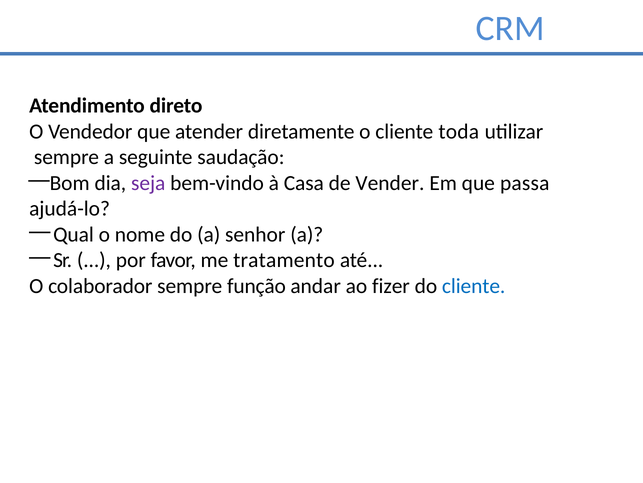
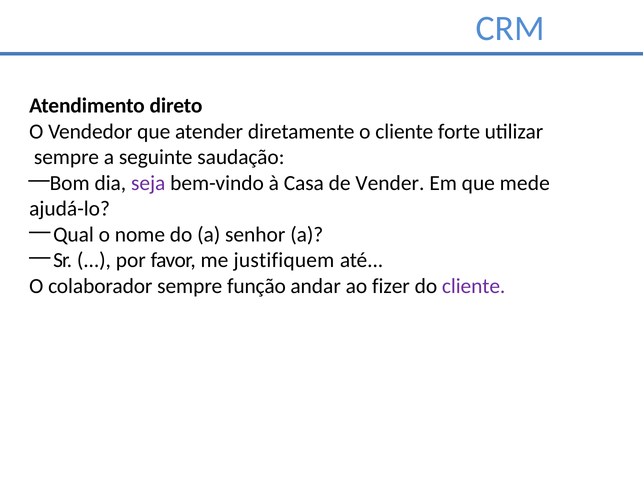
toda: toda -> forte
passa: passa -> mede
tratamento: tratamento -> justifiquem
cliente at (474, 286) colour: blue -> purple
